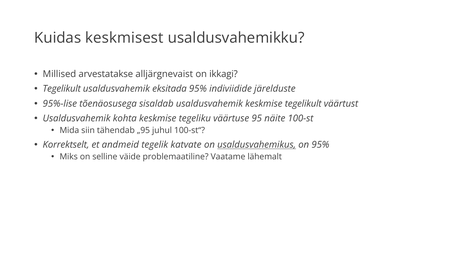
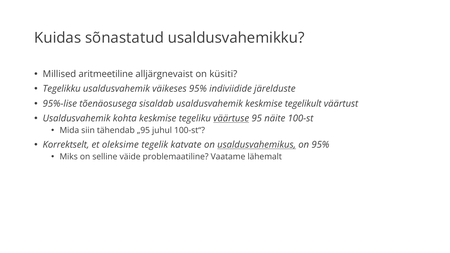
keskmisest: keskmisest -> sõnastatud
arvestatakse: arvestatakse -> aritmeetiline
ikkagi: ikkagi -> küsiti
Tegelikult at (62, 89): Tegelikult -> Tegelikku
eksitada: eksitada -> väikeses
väärtuse underline: none -> present
andmeid: andmeid -> oleksime
